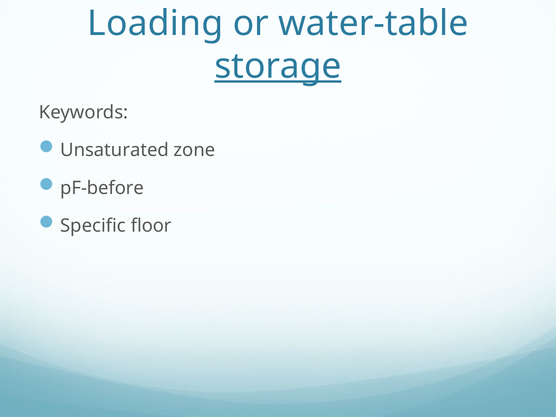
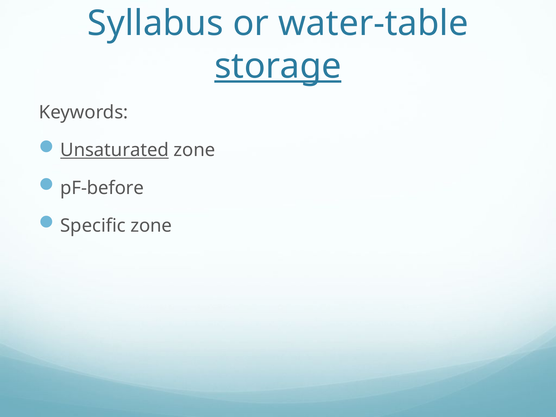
Loading: Loading -> Syllabus
Unsaturated underline: none -> present
Specific floor: floor -> zone
